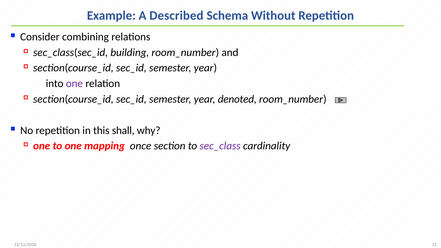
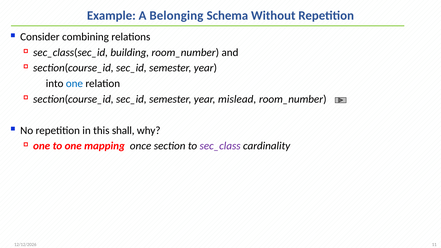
Described: Described -> Belonging
one at (74, 84) colour: purple -> blue
denoted: denoted -> mislead
